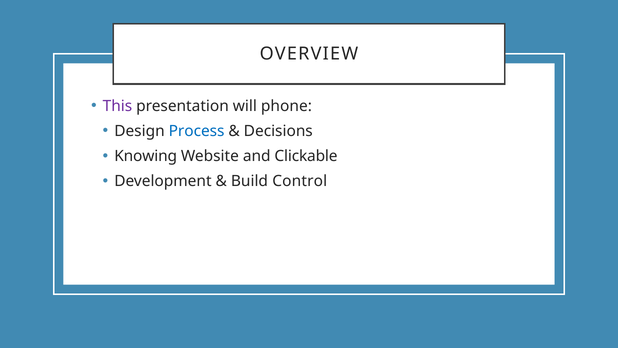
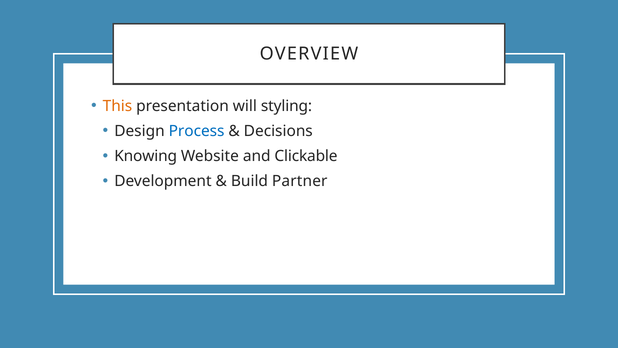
This colour: purple -> orange
phone: phone -> styling
Control: Control -> Partner
